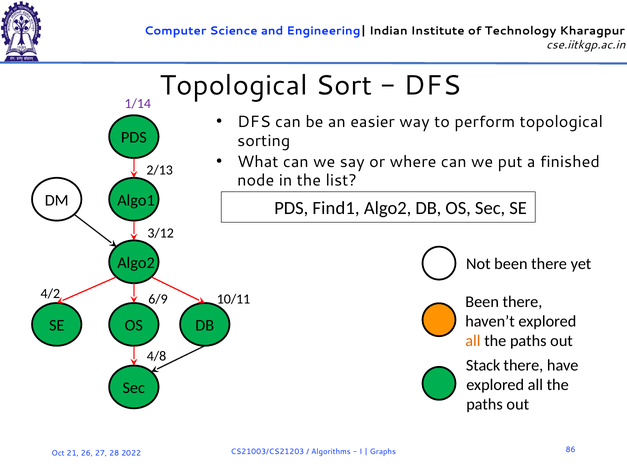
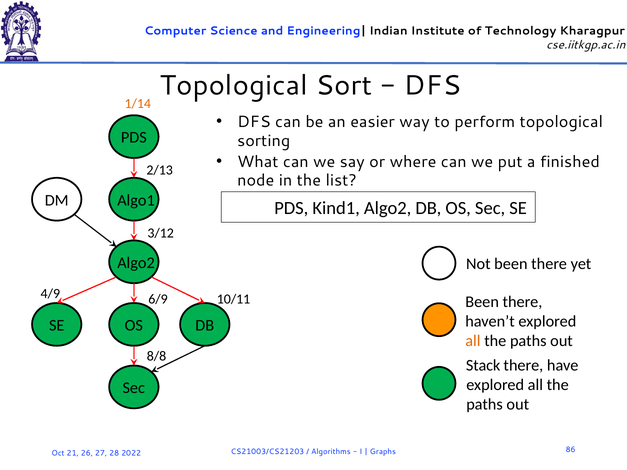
1/14 colour: purple -> orange
Find1: Find1 -> Kind1
4/2: 4/2 -> 4/9
4/8: 4/8 -> 8/8
